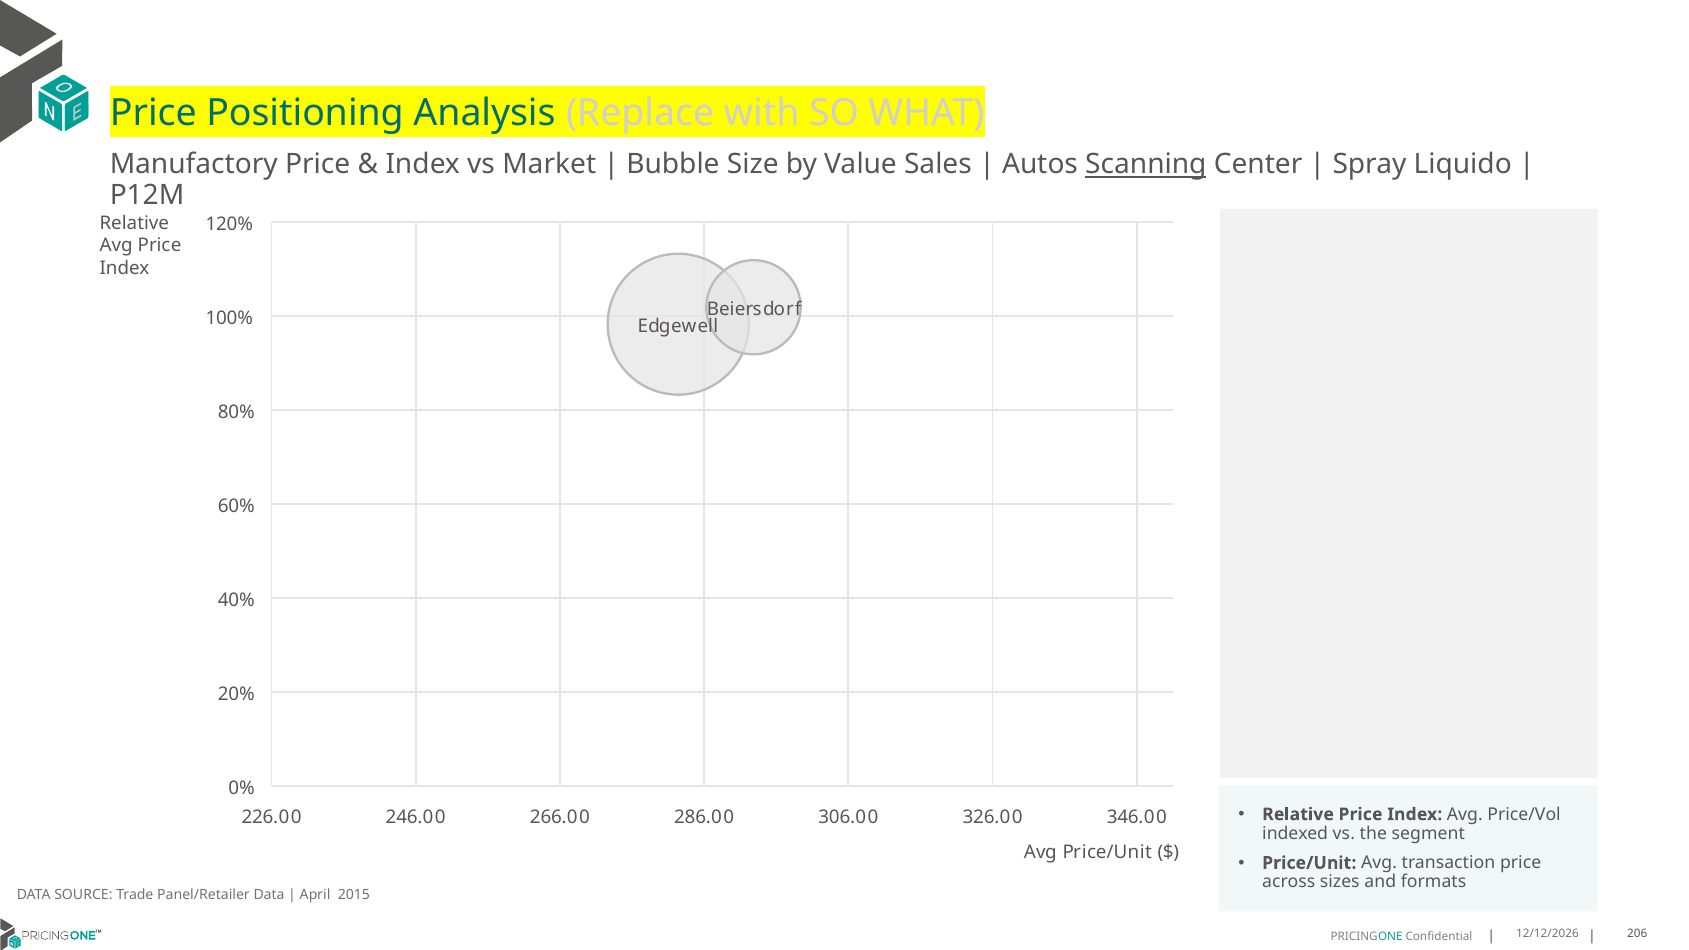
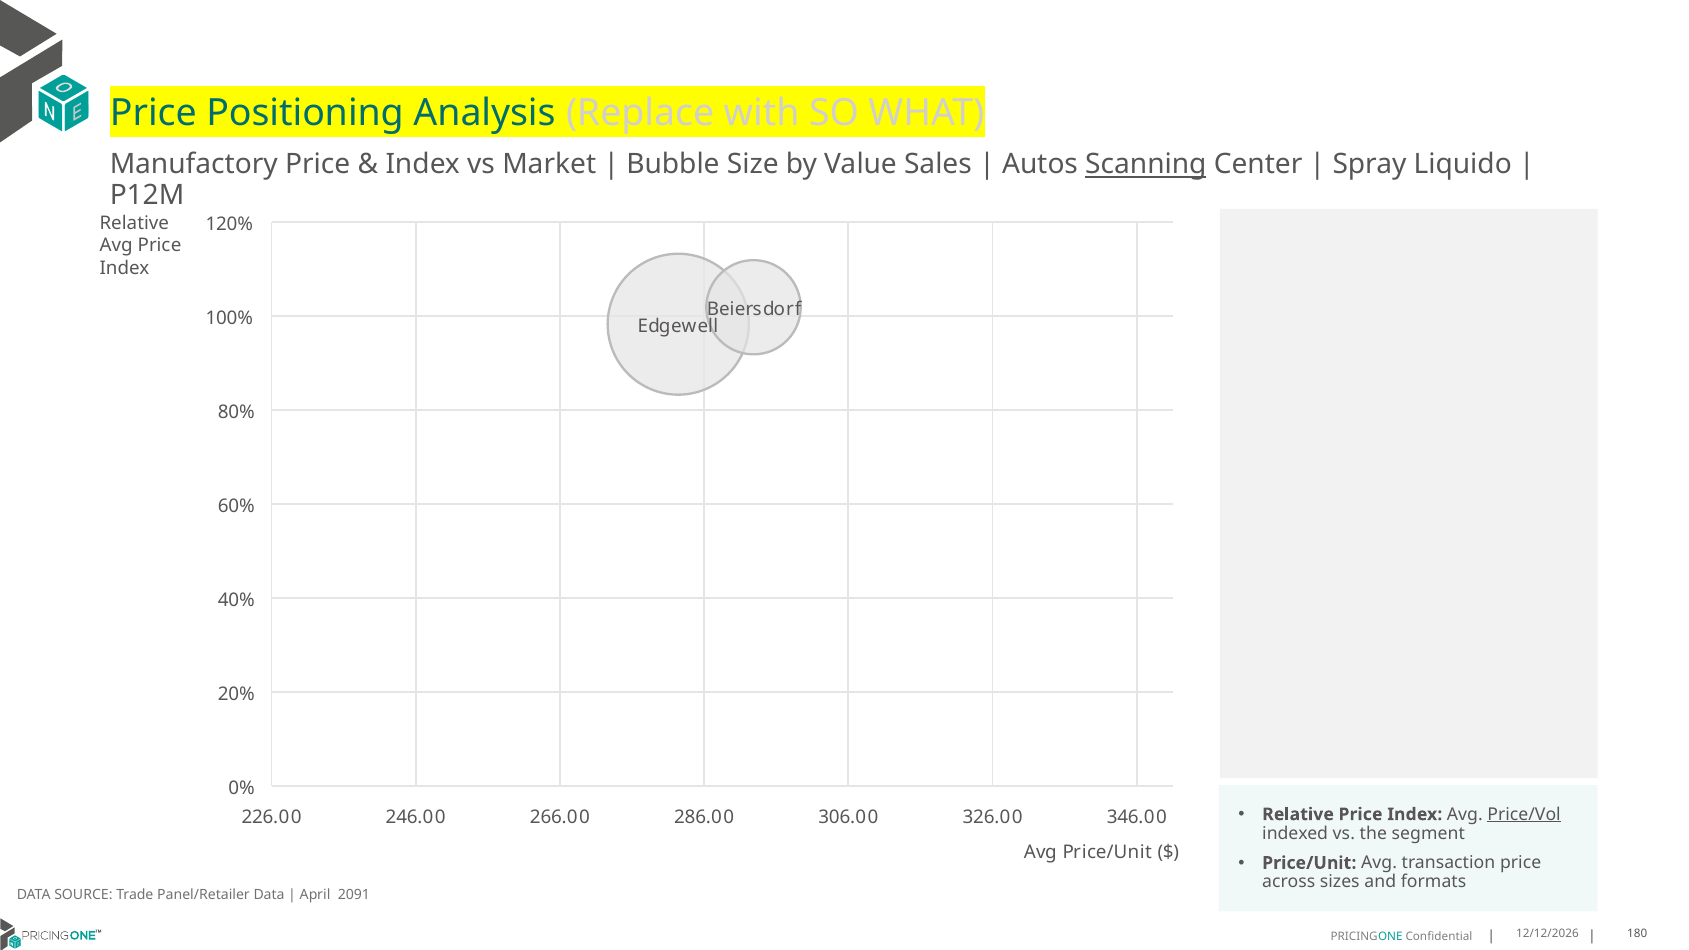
Price/Vol underline: none -> present
2015: 2015 -> 2091
206: 206 -> 180
